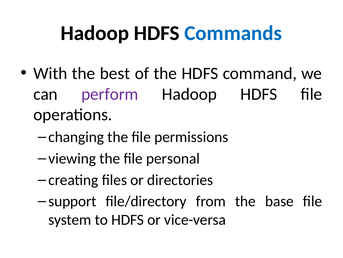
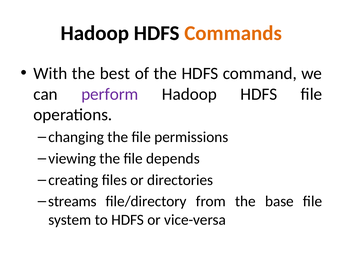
Commands colour: blue -> orange
personal: personal -> depends
support: support -> streams
